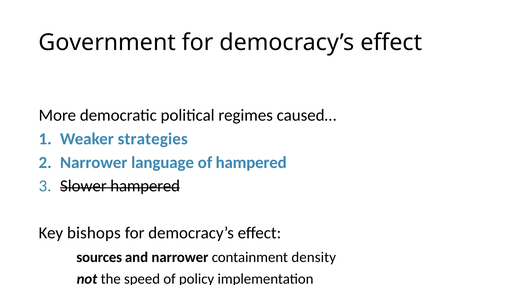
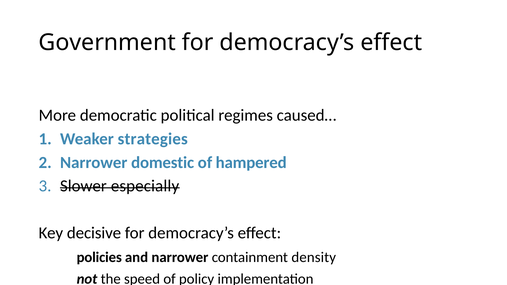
language: language -> domestic
Slower hampered: hampered -> especially
bishops: bishops -> decisive
sources: sources -> policies
